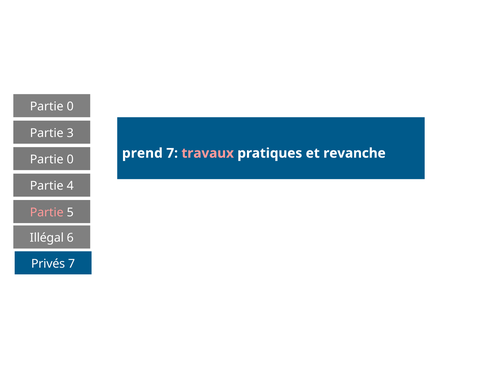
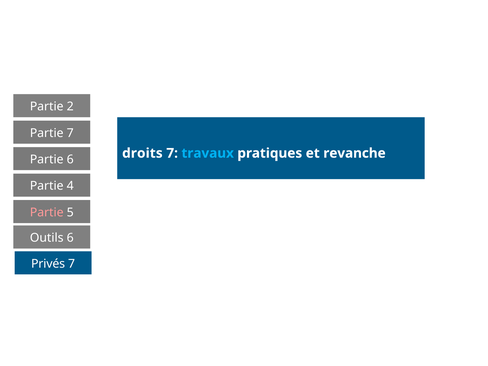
0 at (70, 107): 0 -> 2
Partie 3: 3 -> 7
prend: prend -> droits
travaux colour: pink -> light blue
0 at (70, 159): 0 -> 6
Illégal: Illégal -> Outils
